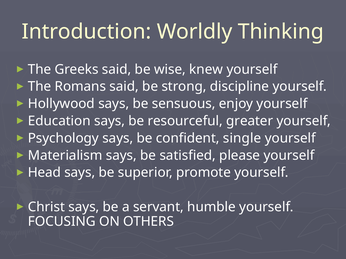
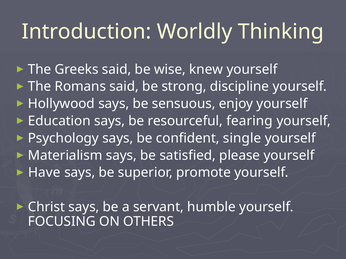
greater: greater -> fearing
Head: Head -> Have
